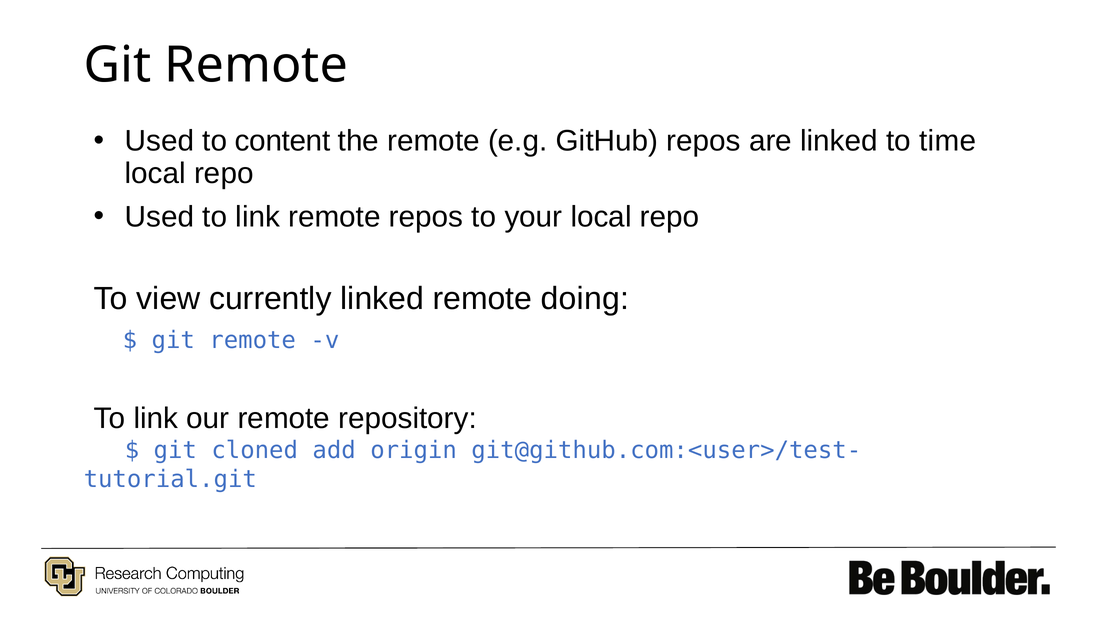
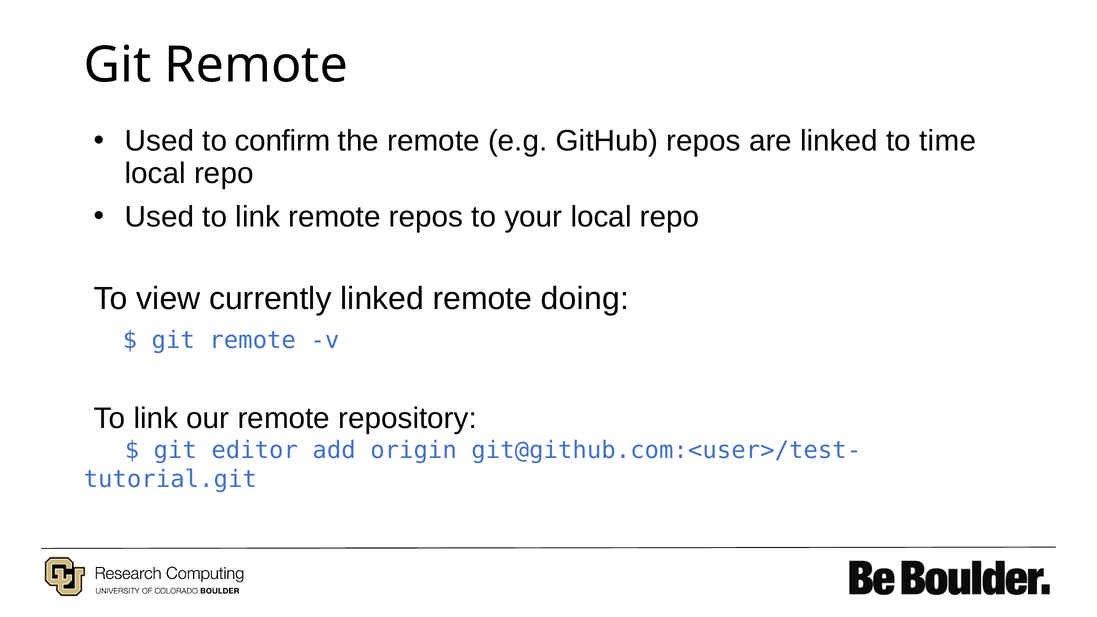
content: content -> confirm
cloned: cloned -> editor
